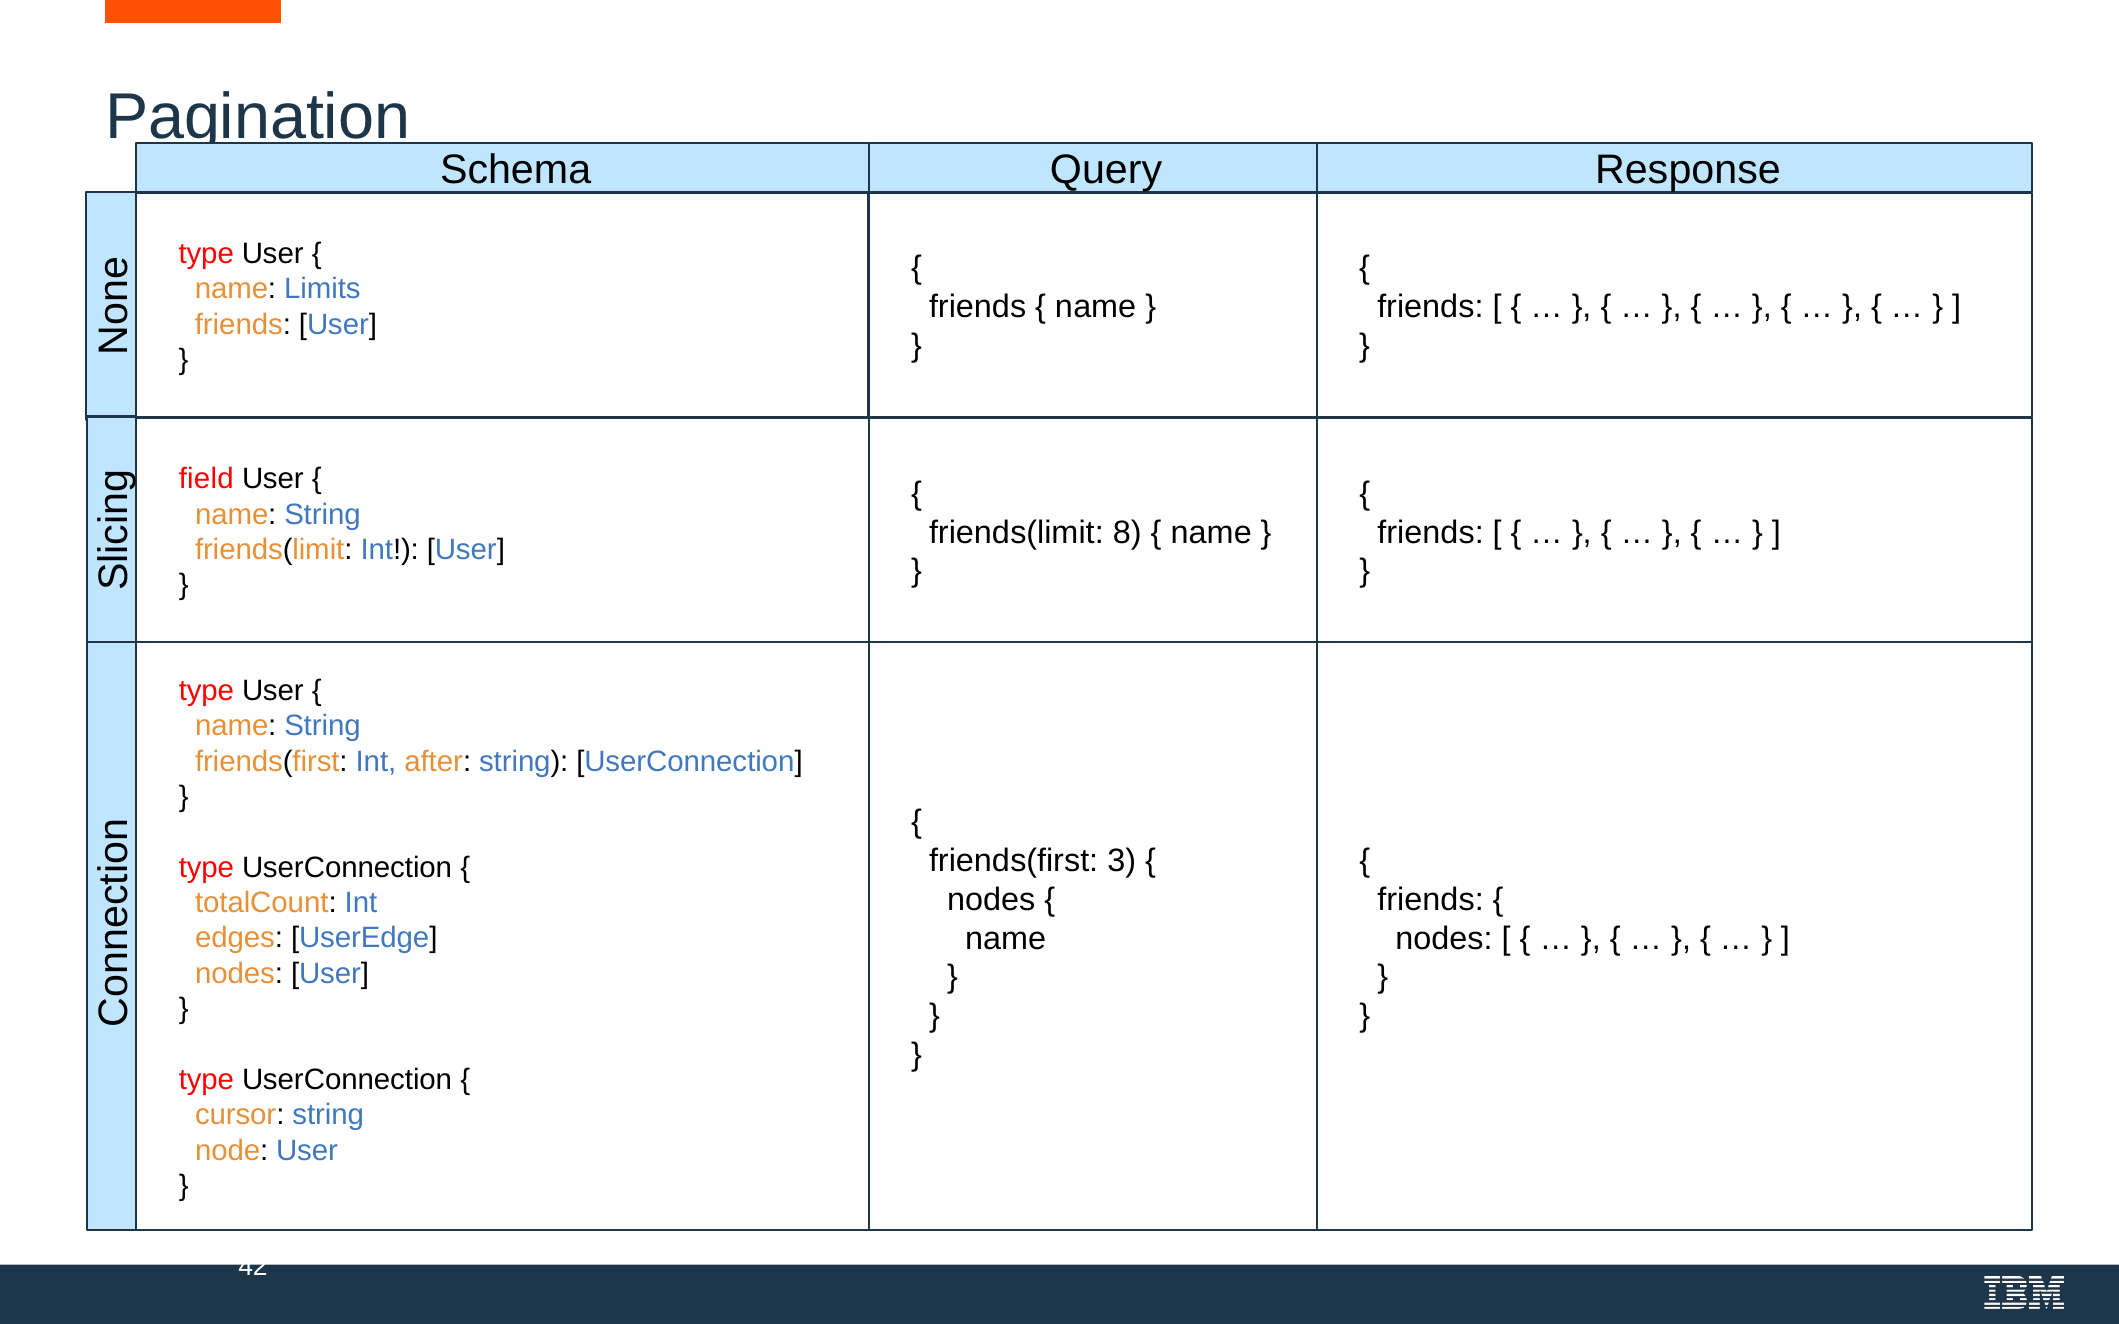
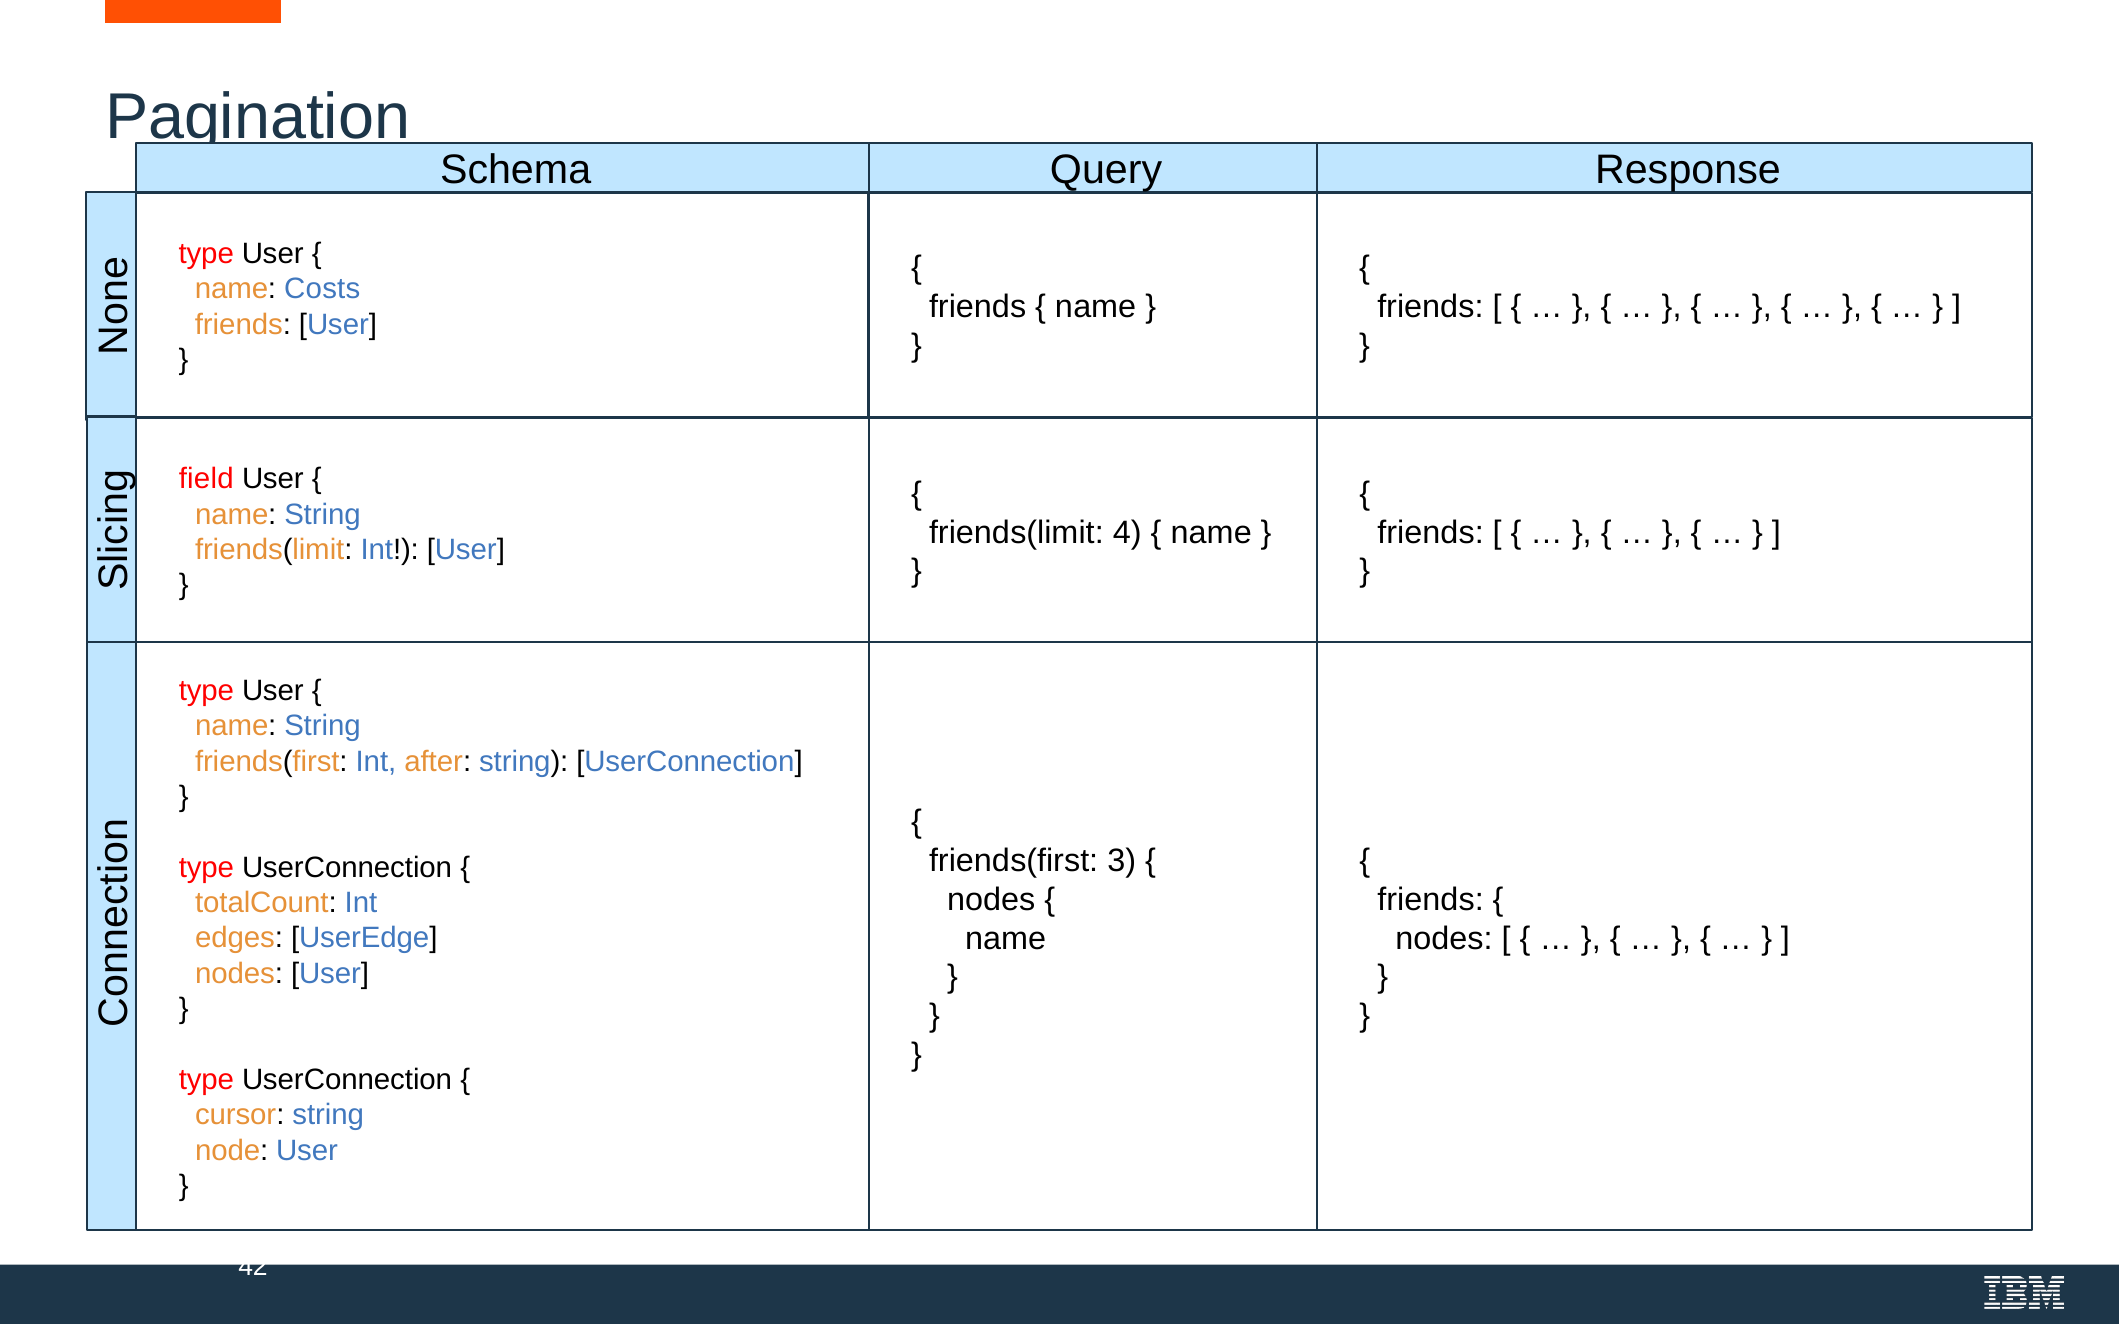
Limits: Limits -> Costs
8: 8 -> 4
